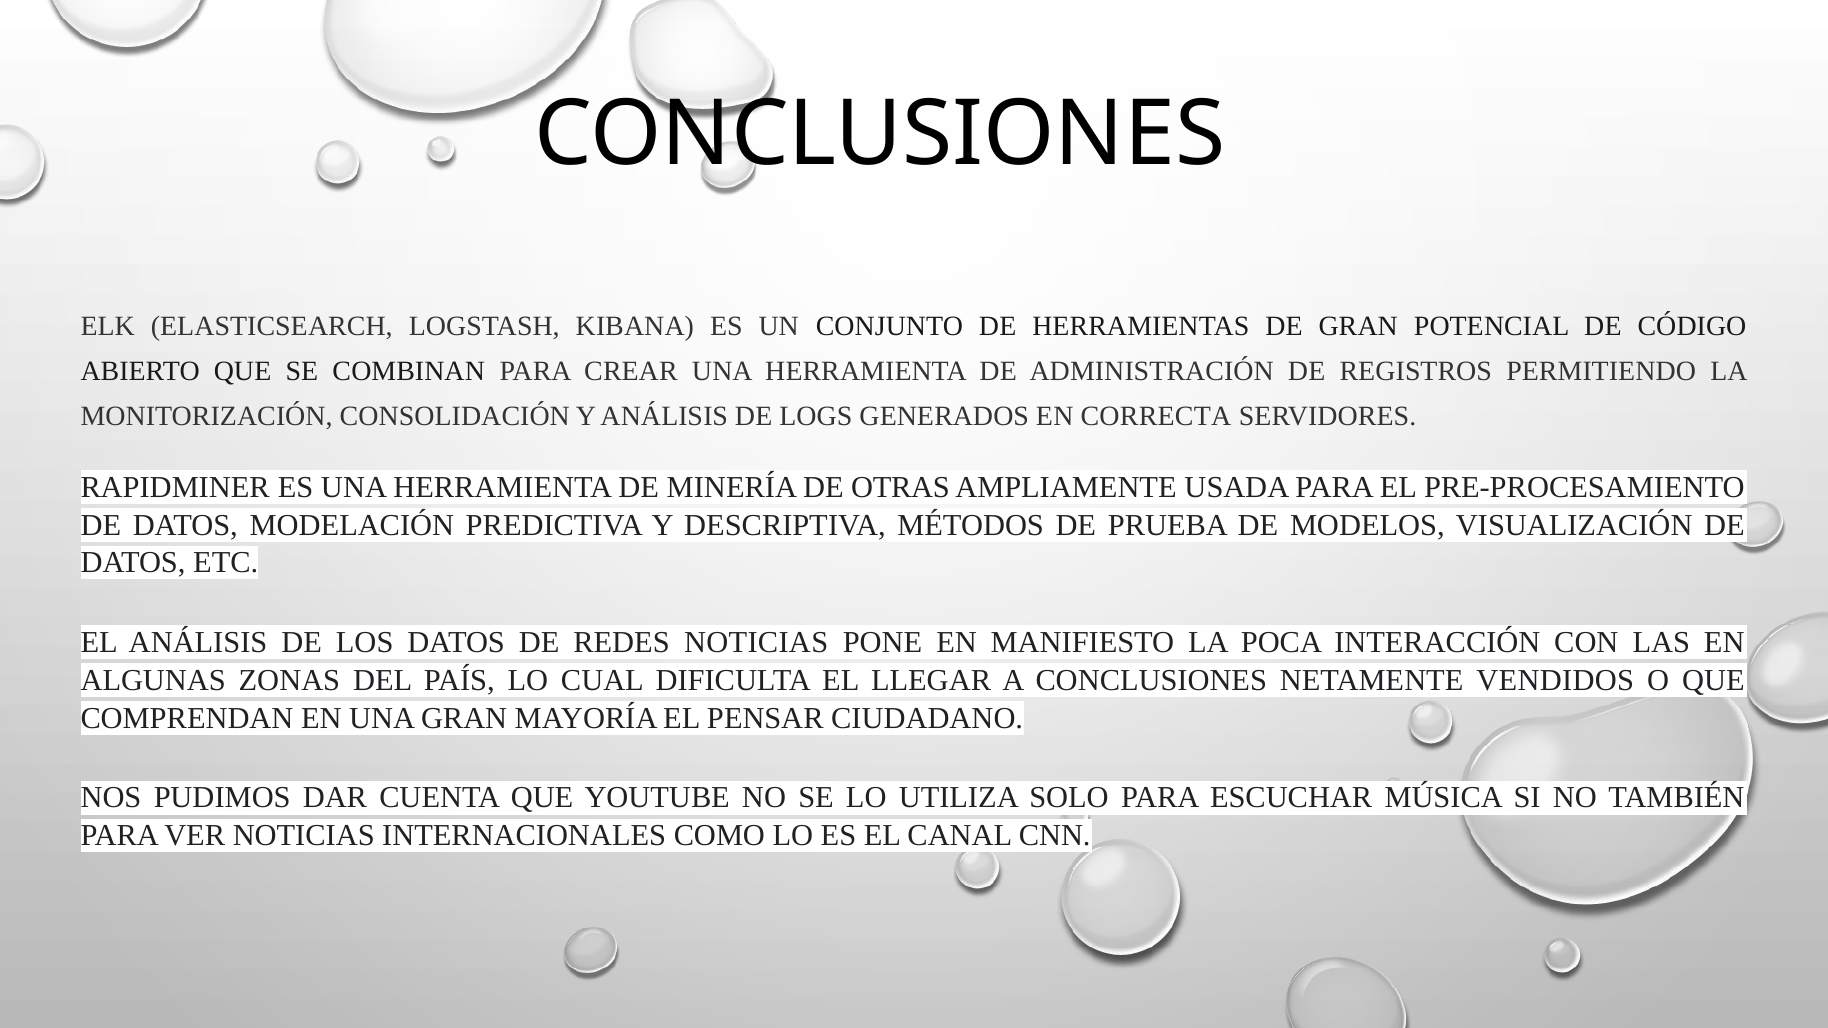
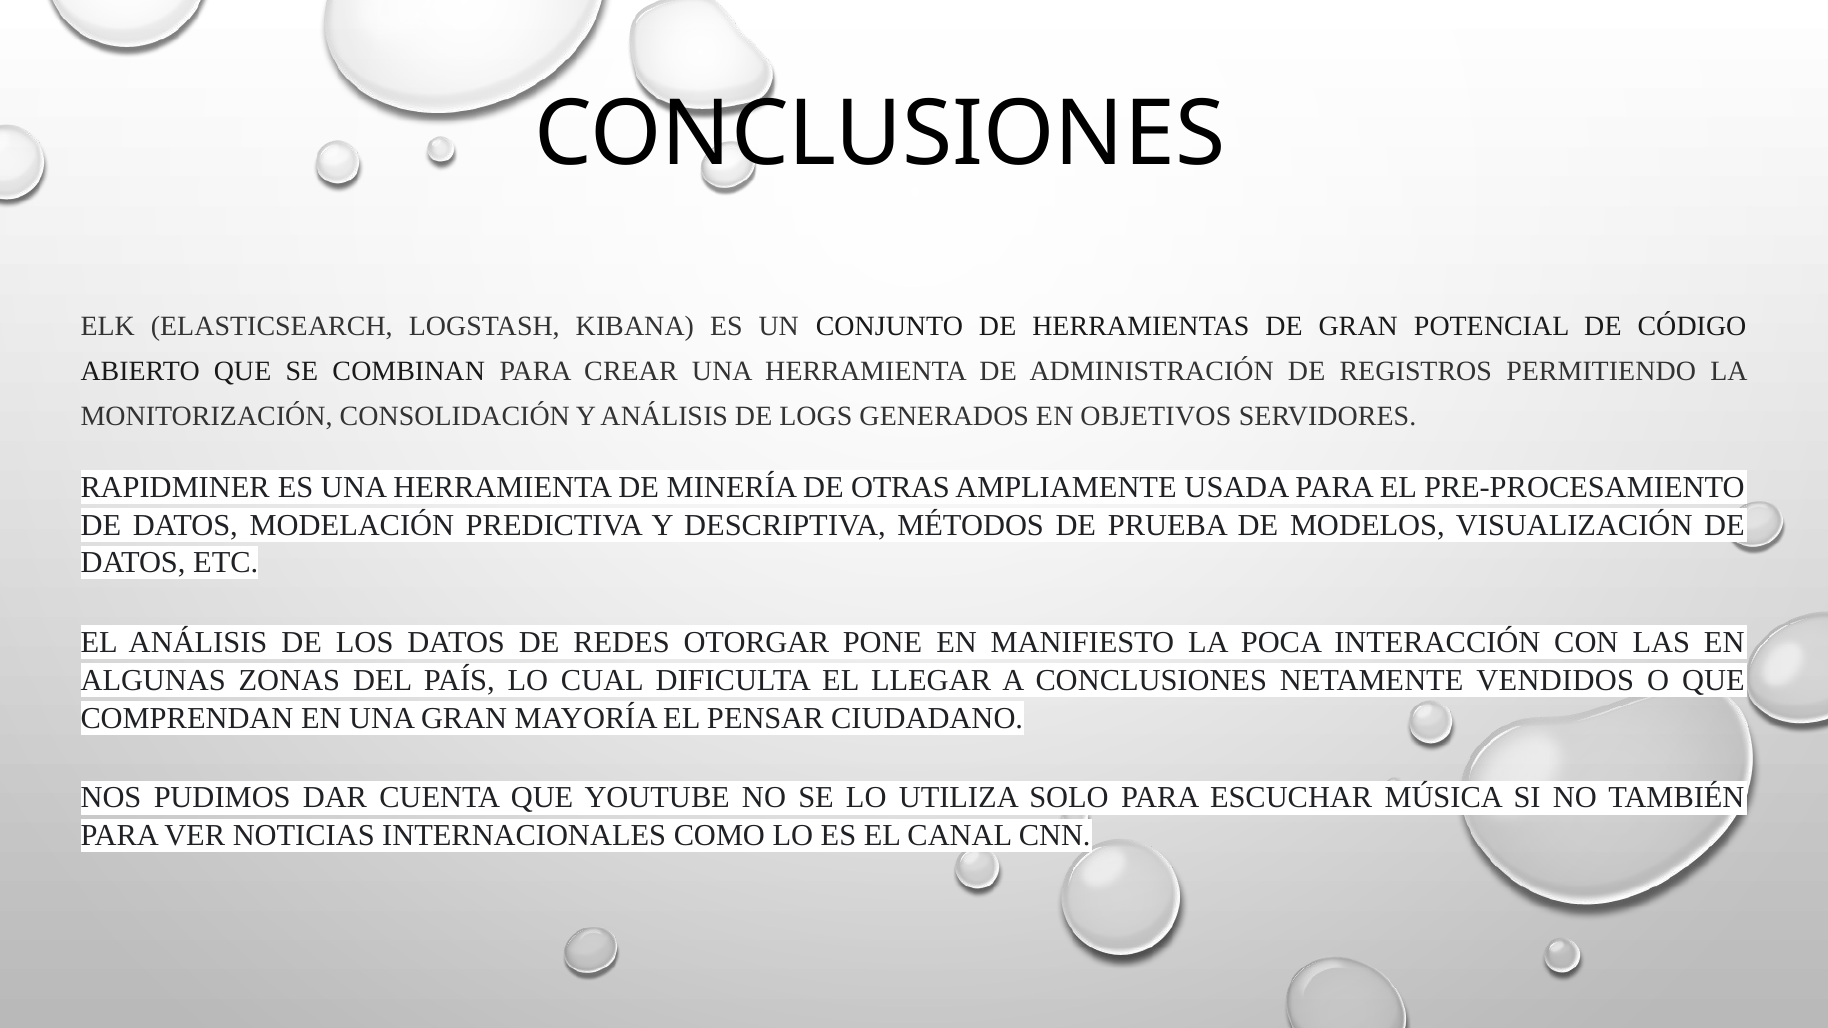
CORRECTA: CORRECTA -> OBJETIVOS
REDES NOTICIAS: NOTICIAS -> OTORGAR
